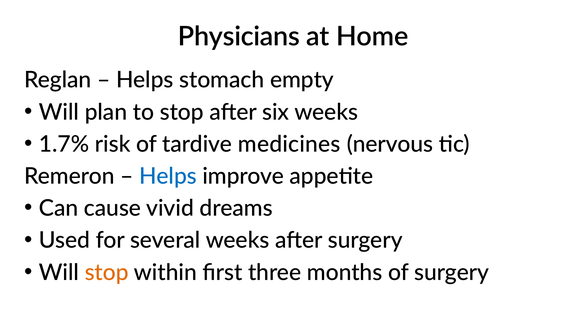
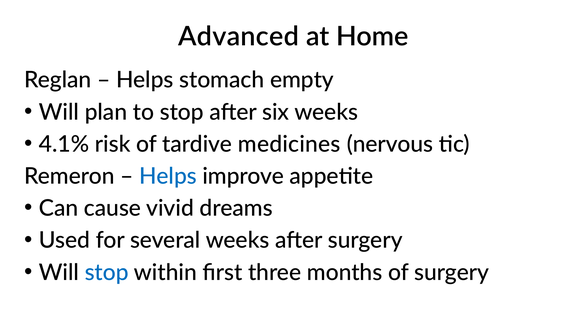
Physicians: Physicians -> Advanced
1.7%: 1.7% -> 4.1%
stop at (107, 272) colour: orange -> blue
